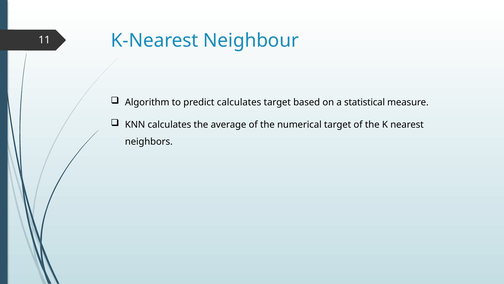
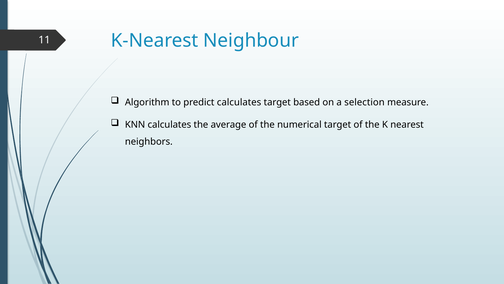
statistical: statistical -> selection
